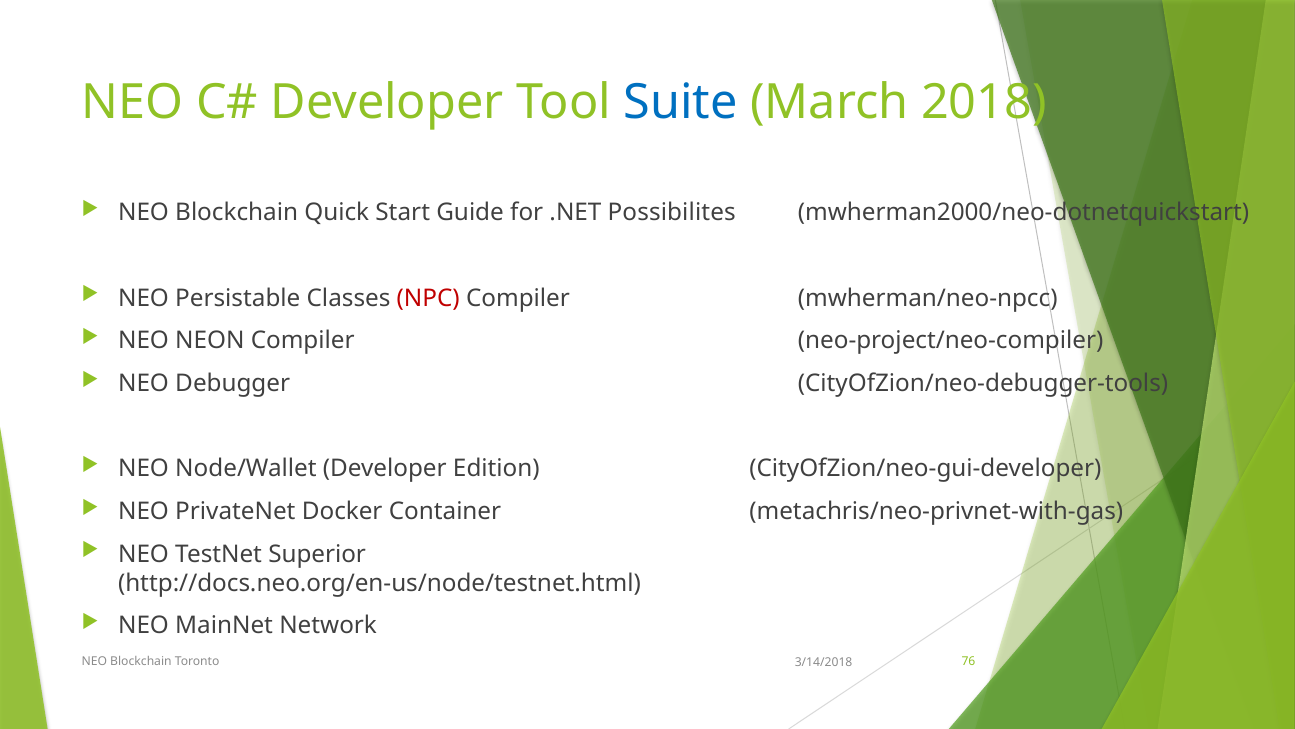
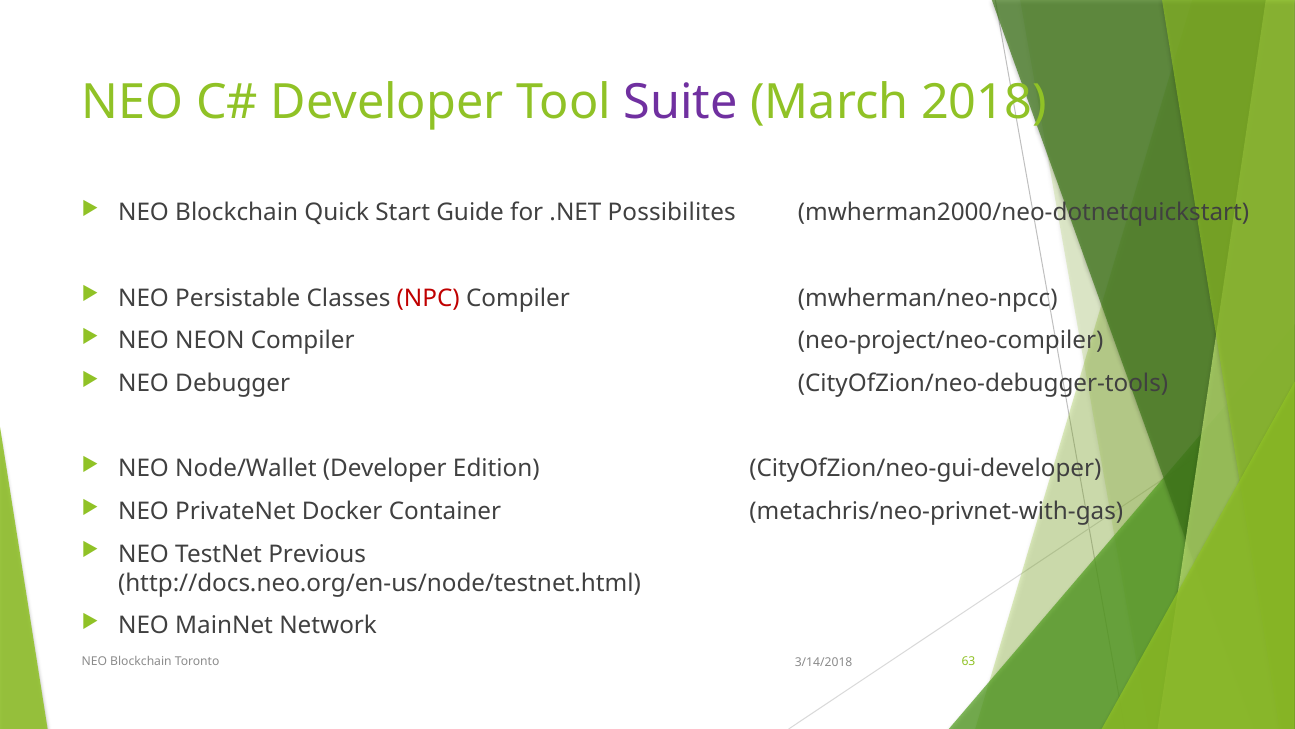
Suite colour: blue -> purple
Superior: Superior -> Previous
76: 76 -> 63
